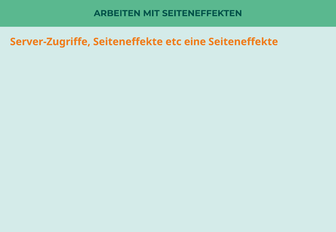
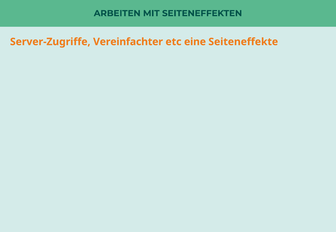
Server-Zugriffe Seiteneffekte: Seiteneffekte -> Vereinfachter
